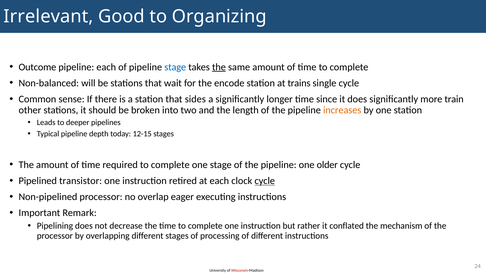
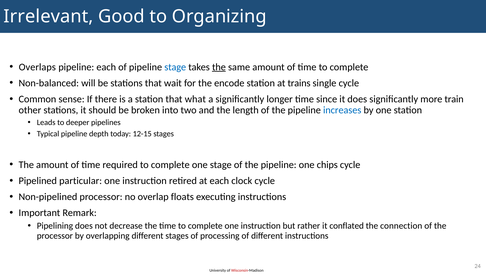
Outcome: Outcome -> Overlaps
sides: sides -> what
increases colour: orange -> blue
older: older -> chips
transistor: transistor -> particular
cycle at (265, 180) underline: present -> none
eager: eager -> floats
mechanism: mechanism -> connection
